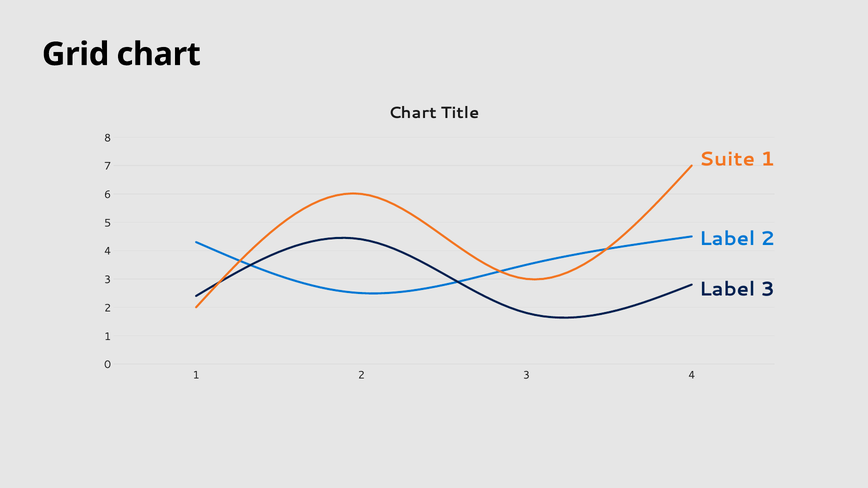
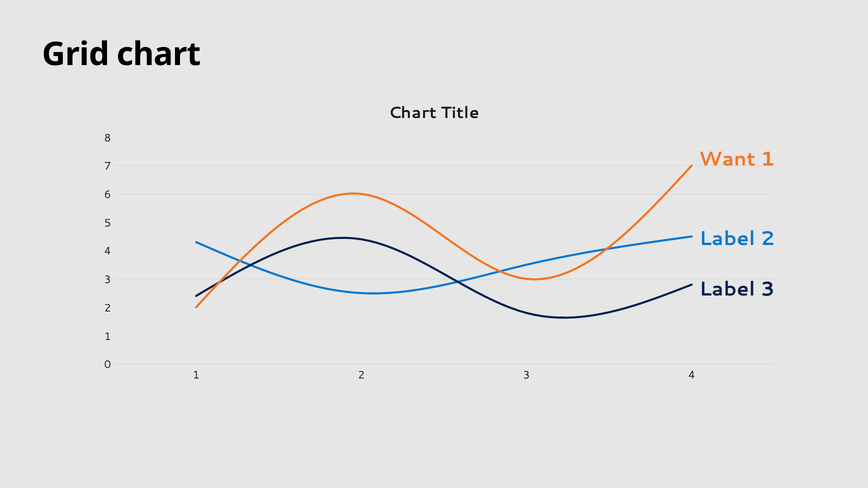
Suite: Suite -> Want
